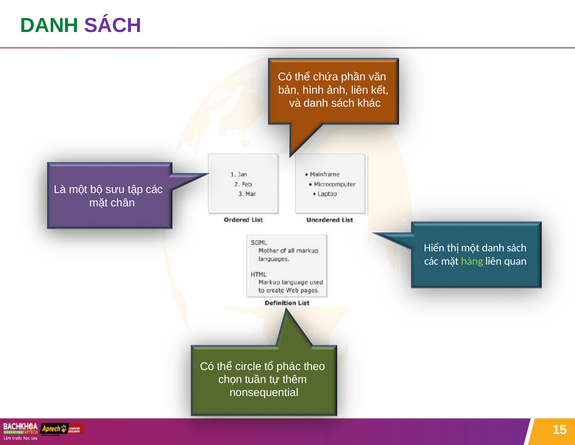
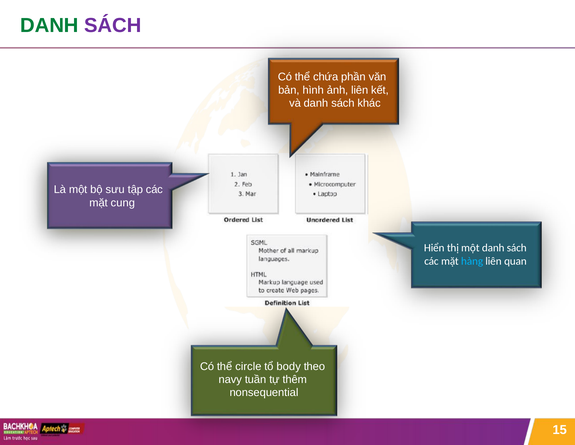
chân: chân -> cung
hàng colour: light green -> light blue
phác: phác -> body
chọn: chọn -> navy
